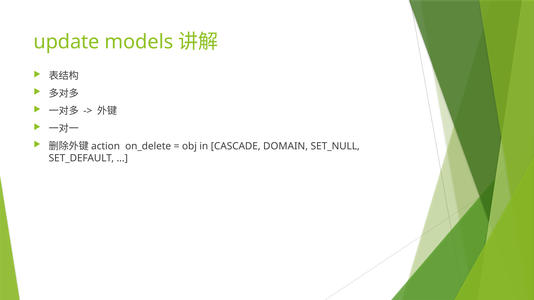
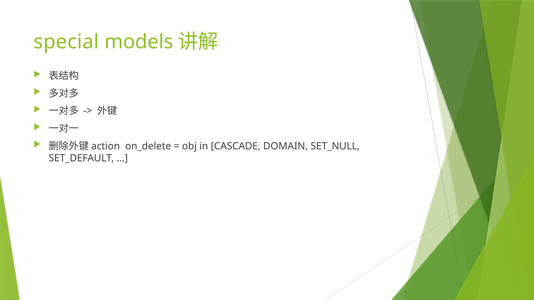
update: update -> special
